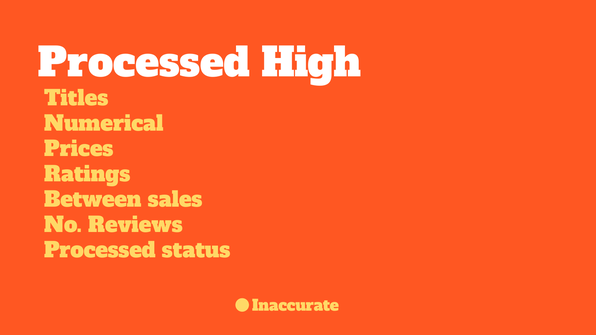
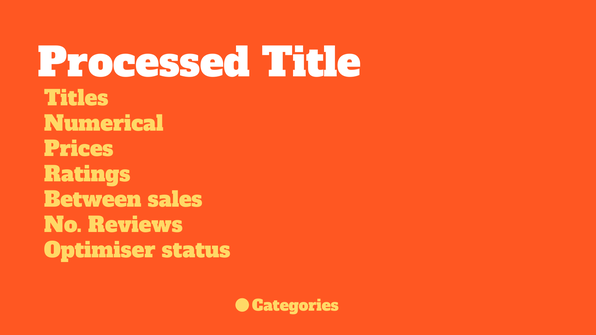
High: High -> Title
Processed at (100, 251): Processed -> Optimiser
Inaccurate: Inaccurate -> Categories
